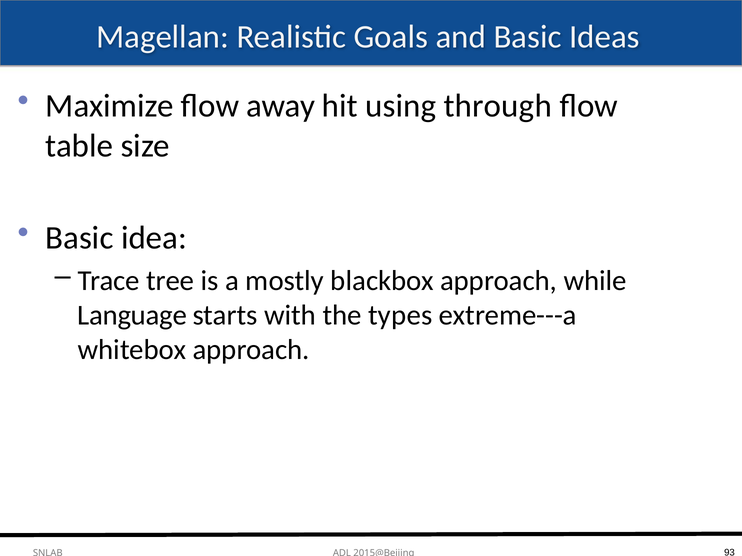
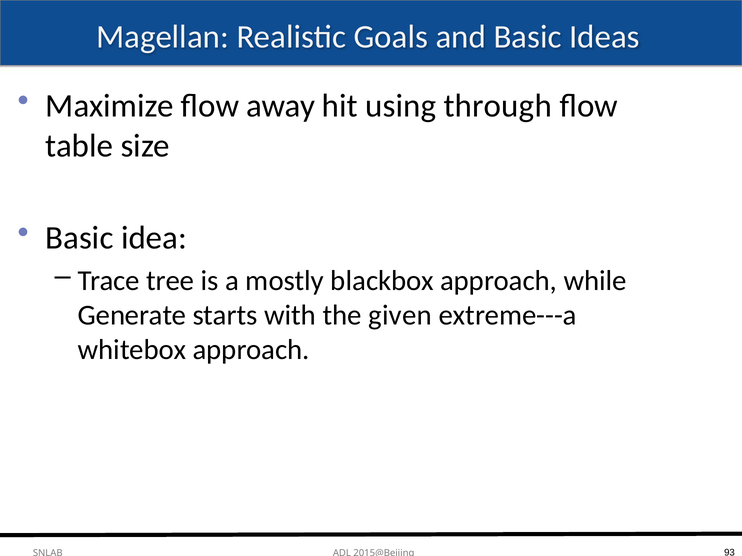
Language: Language -> Generate
types: types -> given
